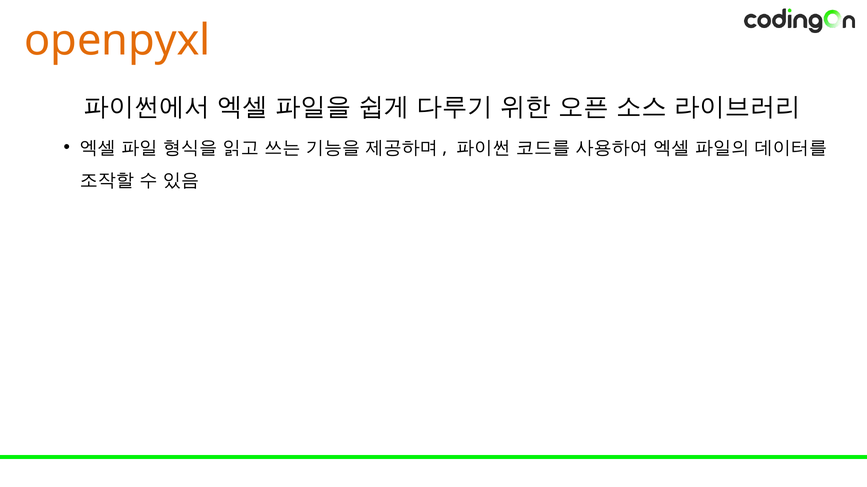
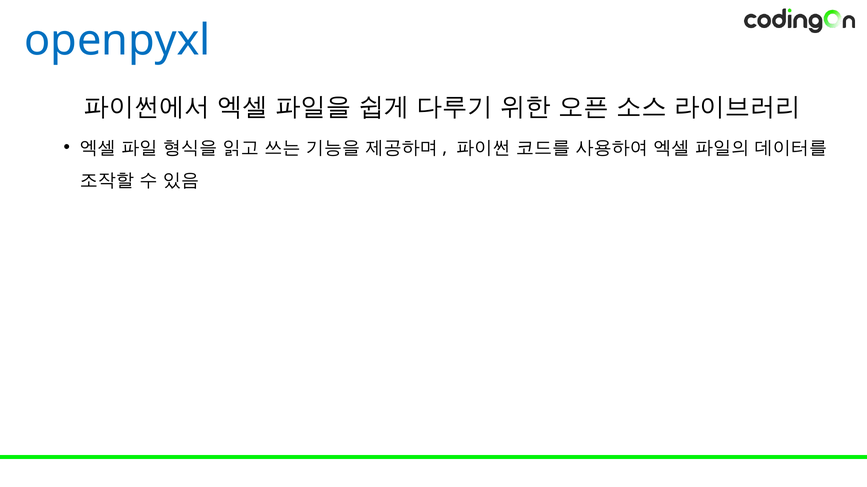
openpyxl colour: orange -> blue
